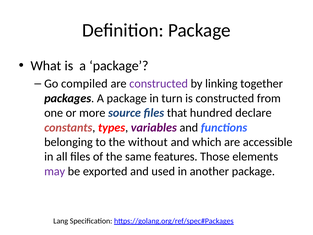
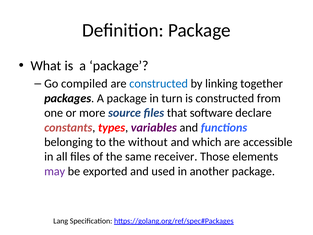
constructed at (159, 84) colour: purple -> blue
hundred: hundred -> software
features: features -> receiver
